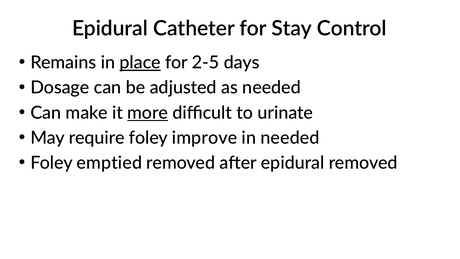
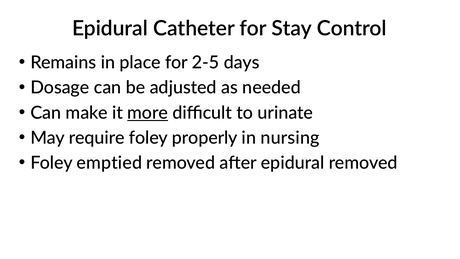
place underline: present -> none
improve: improve -> properly
in needed: needed -> nursing
